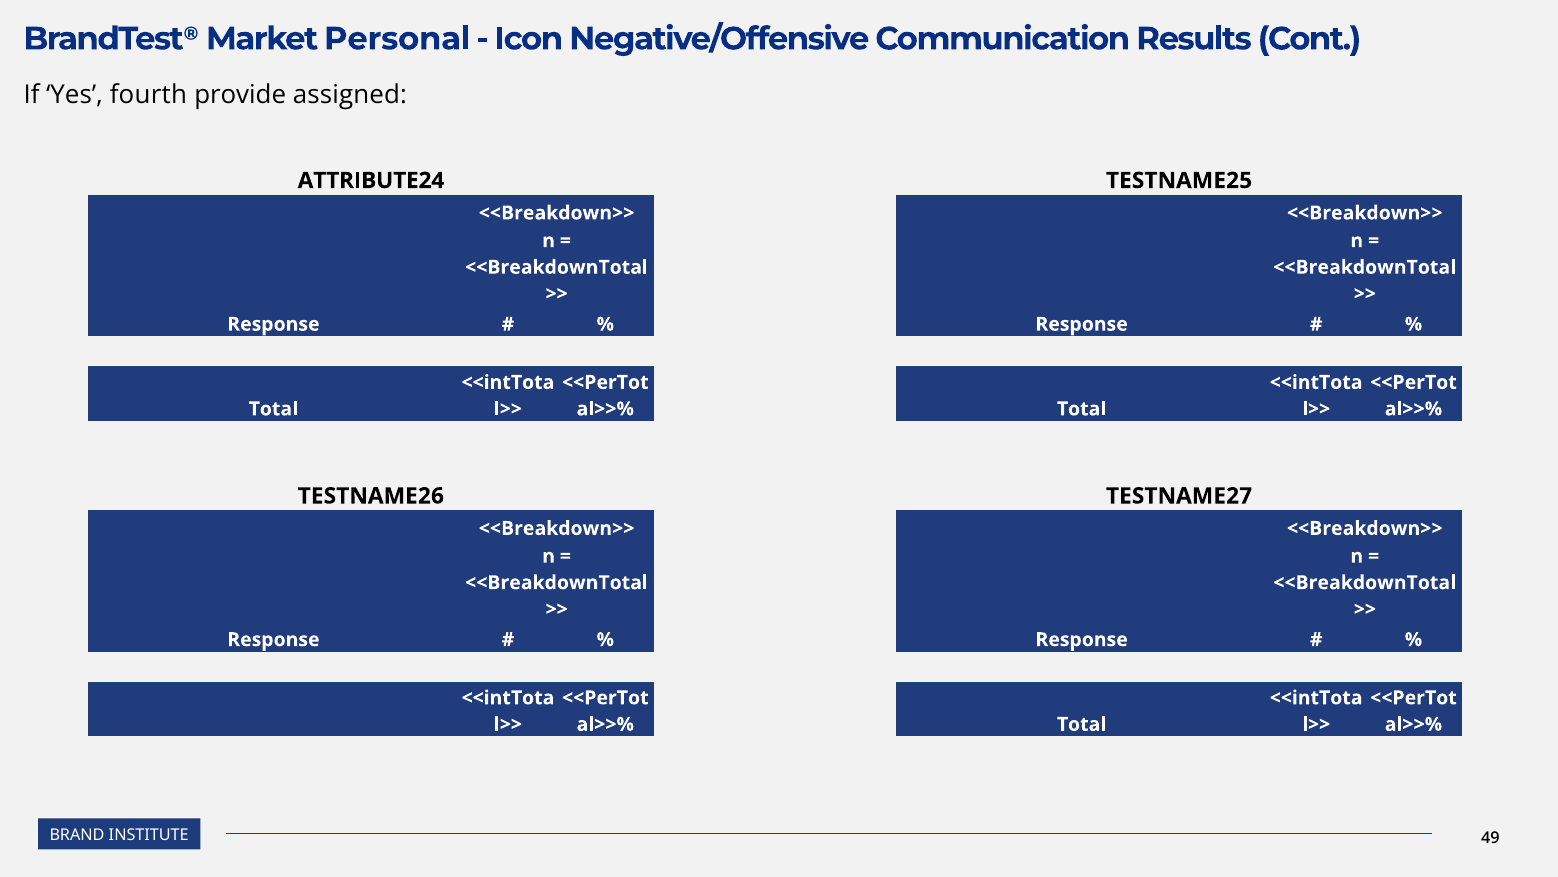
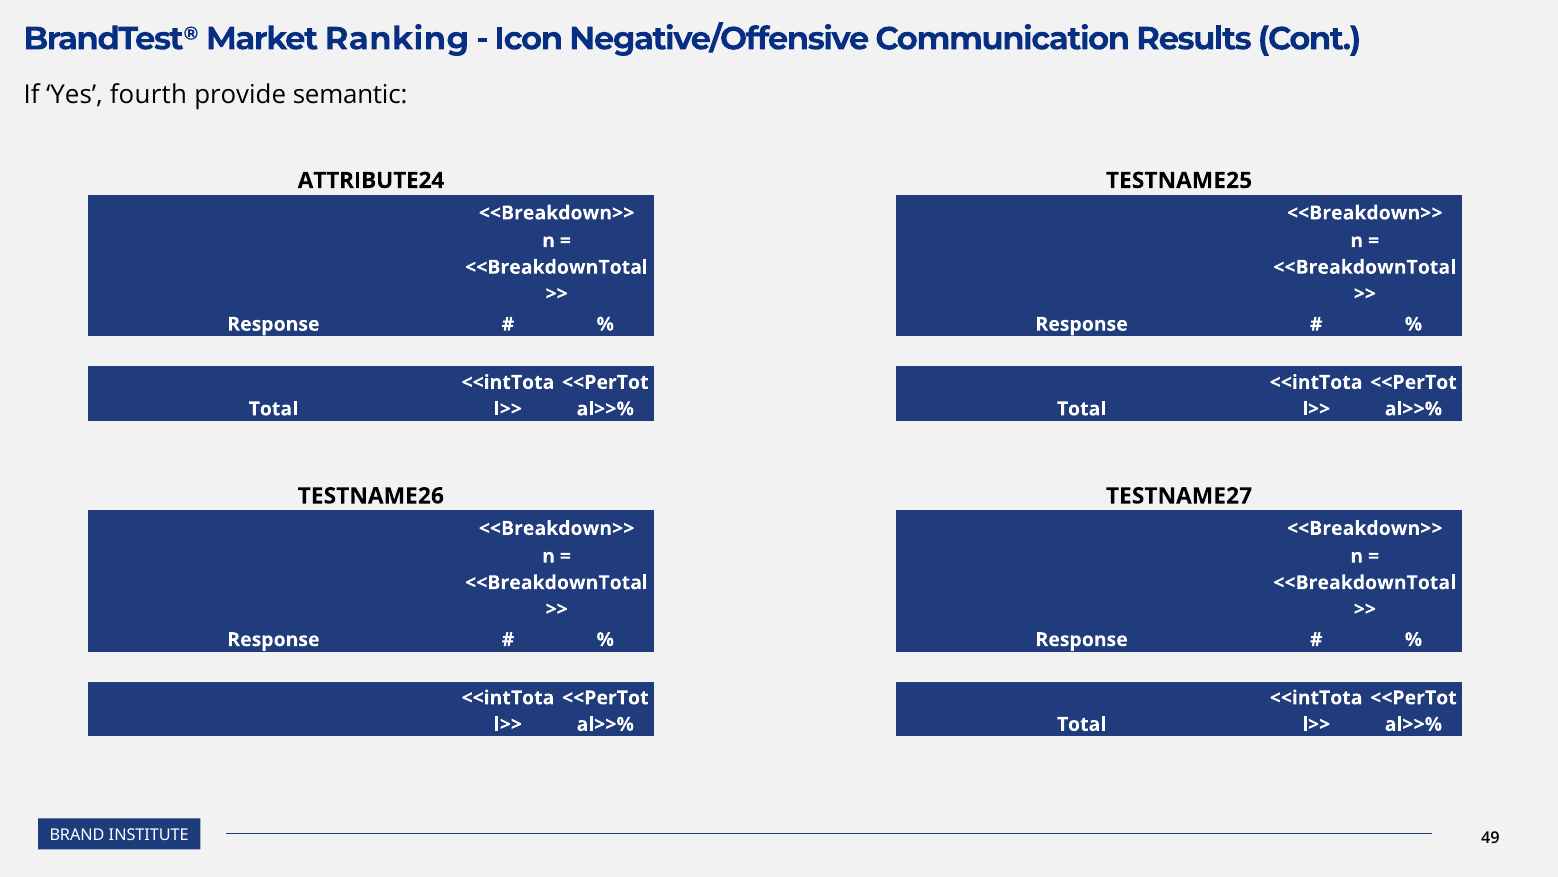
Personal: Personal -> Ranking
assigned: assigned -> semantic
